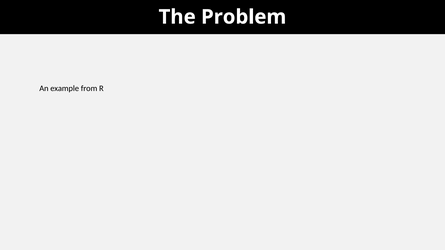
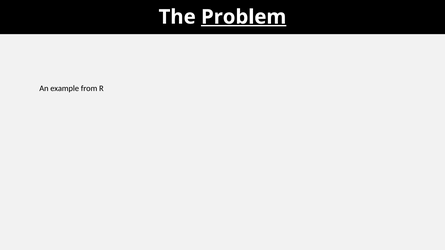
Problem underline: none -> present
